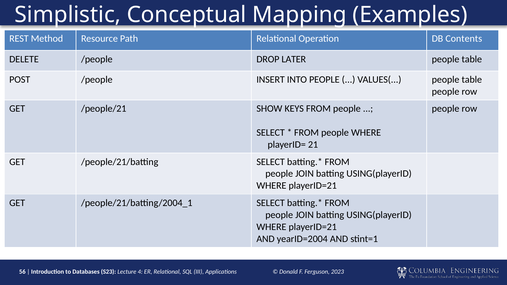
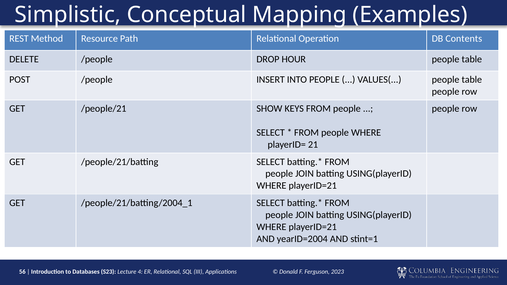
LATER: LATER -> HOUR
